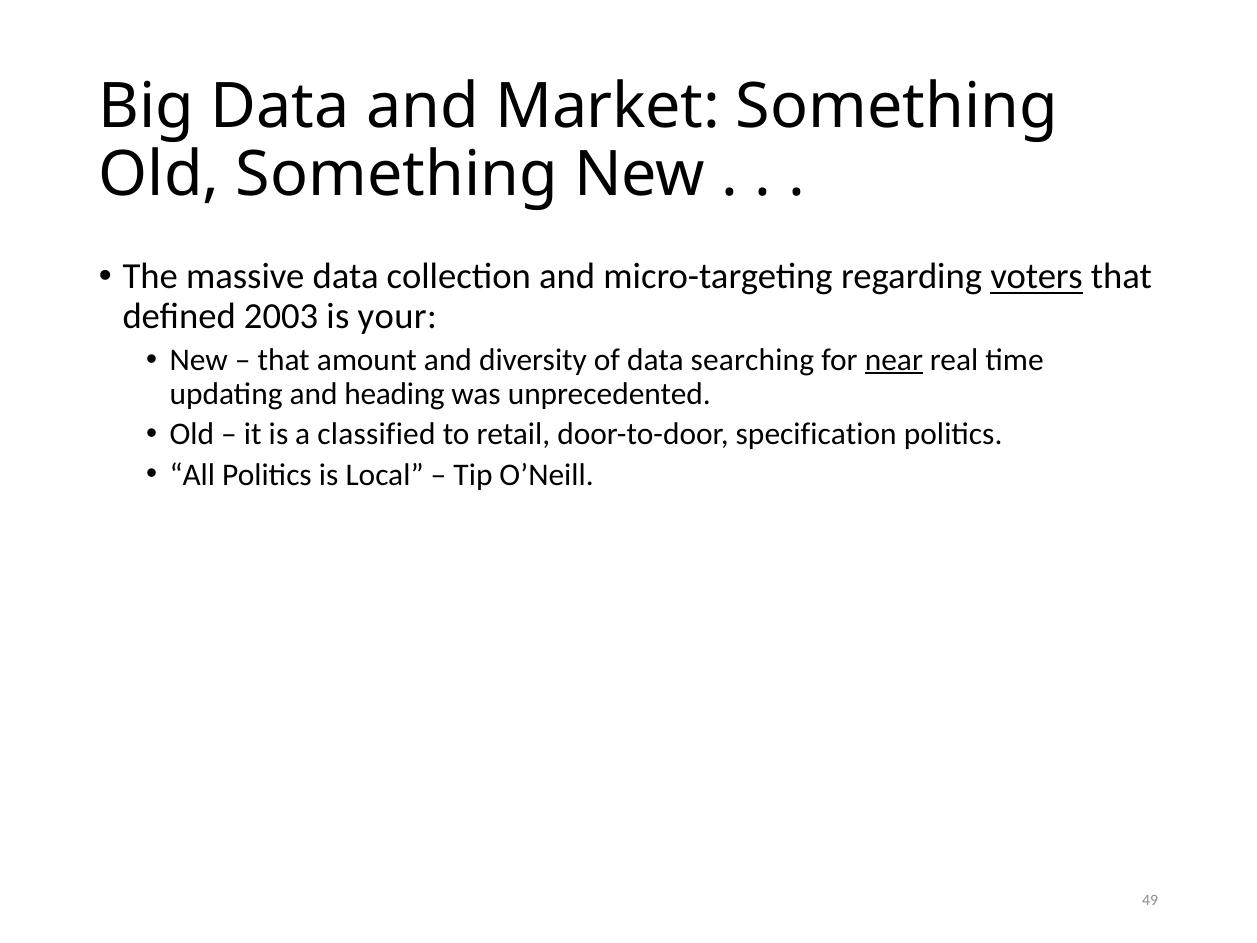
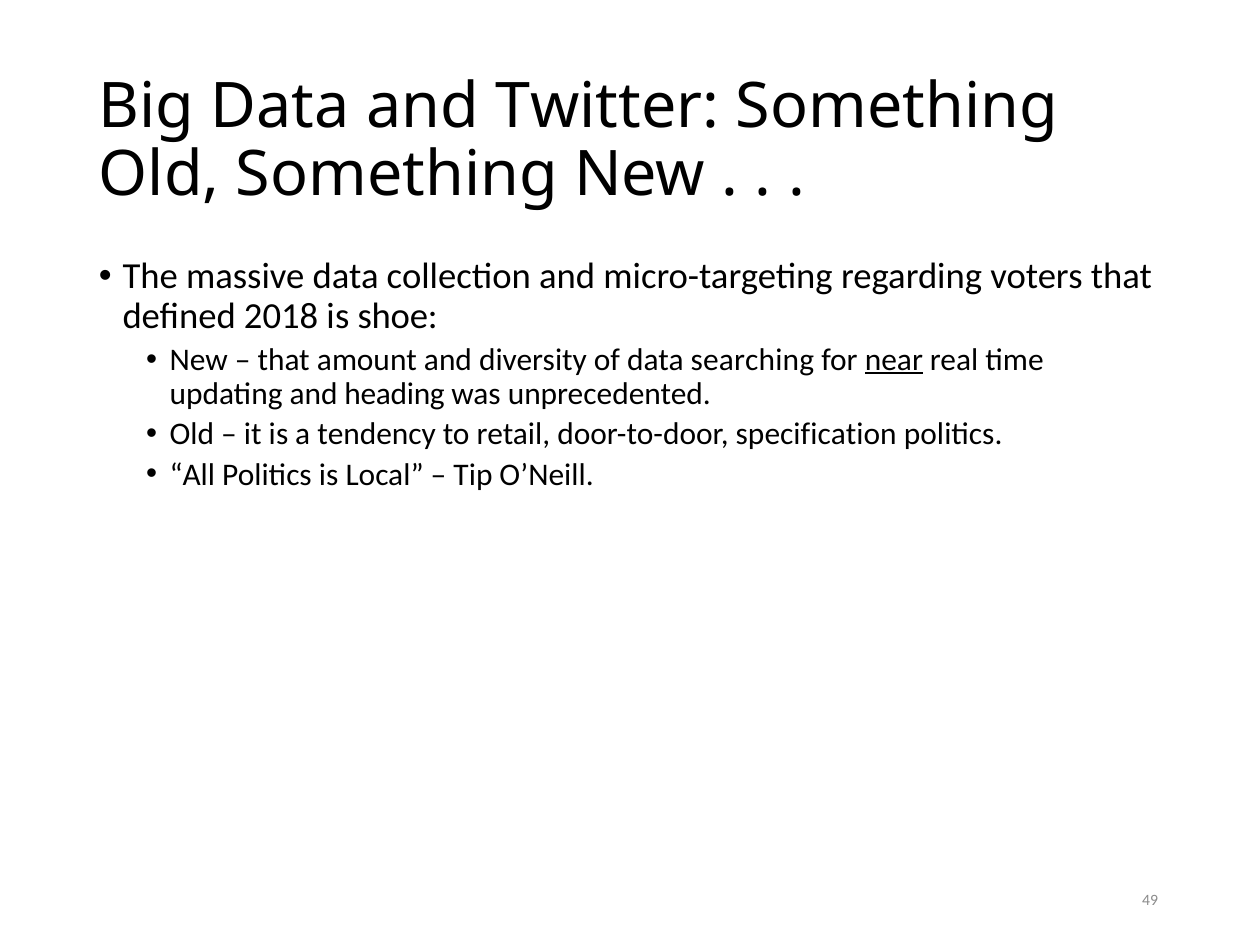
Market: Market -> Twitter
voters underline: present -> none
2003: 2003 -> 2018
your: your -> shoe
classified: classified -> tendency
